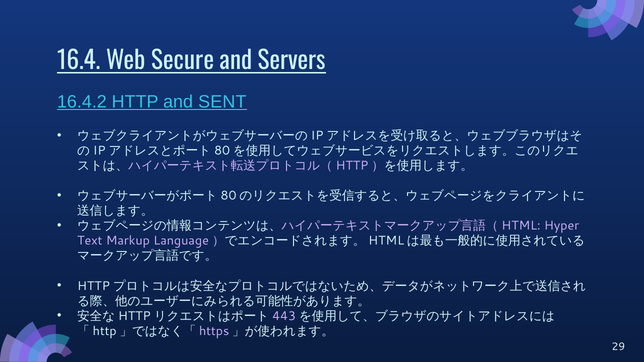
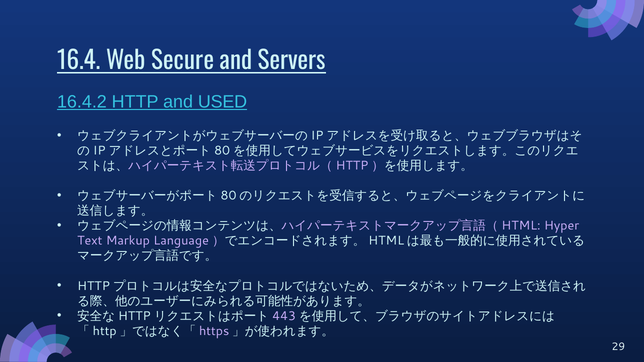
SENT: SENT -> USED
